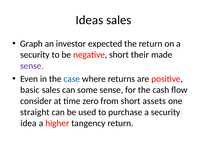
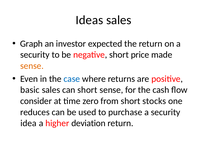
their: their -> price
sense at (32, 66) colour: purple -> orange
can some: some -> short
assets: assets -> stocks
straight: straight -> reduces
tangency: tangency -> deviation
